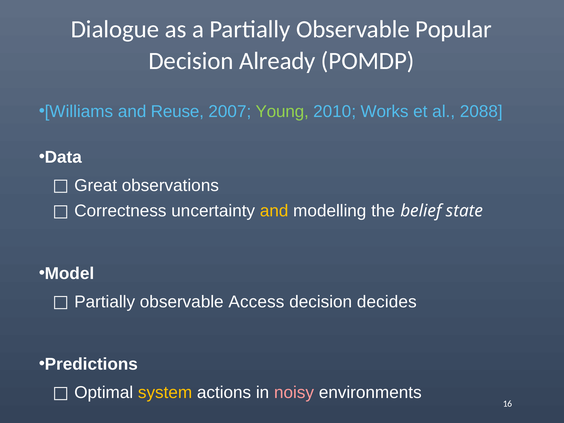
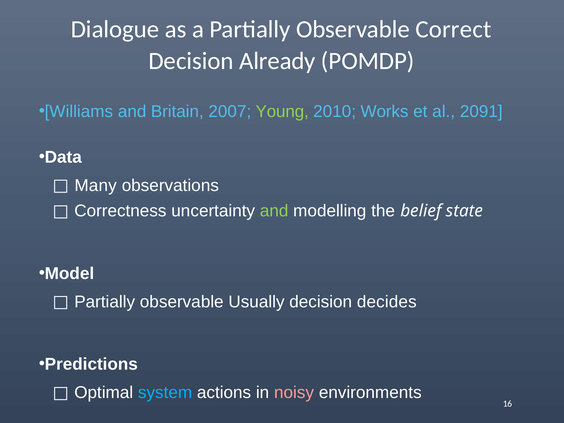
Popular: Popular -> Correct
Reuse: Reuse -> Britain
2088: 2088 -> 2091
Great: Great -> Many
and at (274, 211) colour: yellow -> light green
Access: Access -> Usually
system colour: yellow -> light blue
